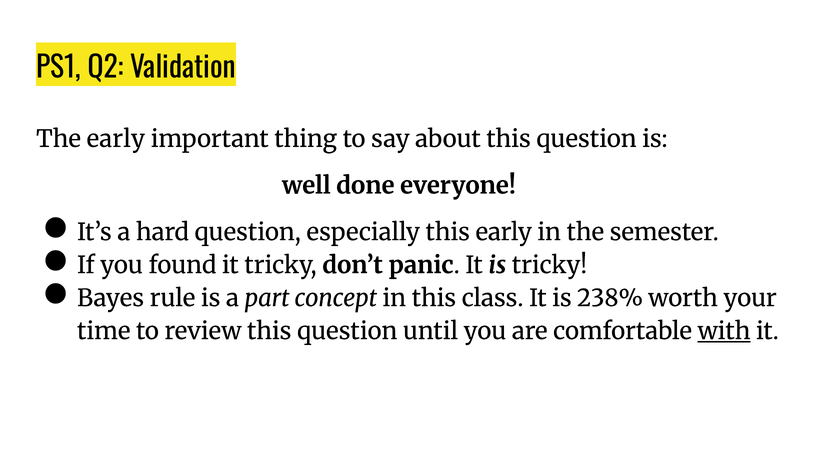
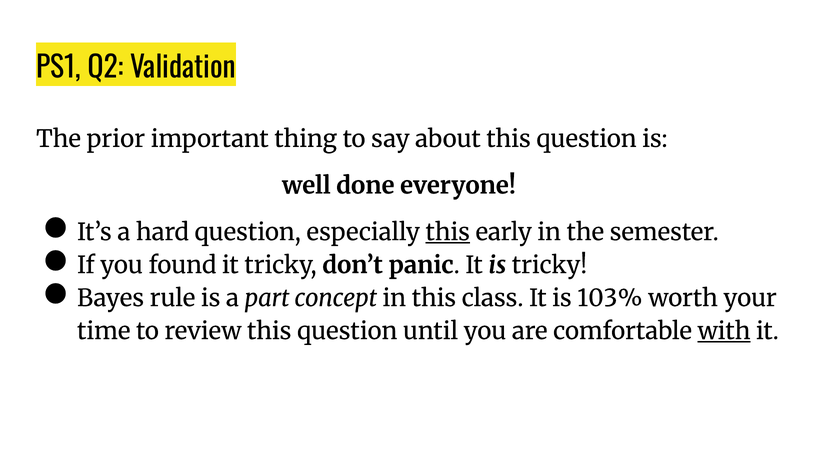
The early: early -> prior
this at (448, 232) underline: none -> present
238%: 238% -> 103%
